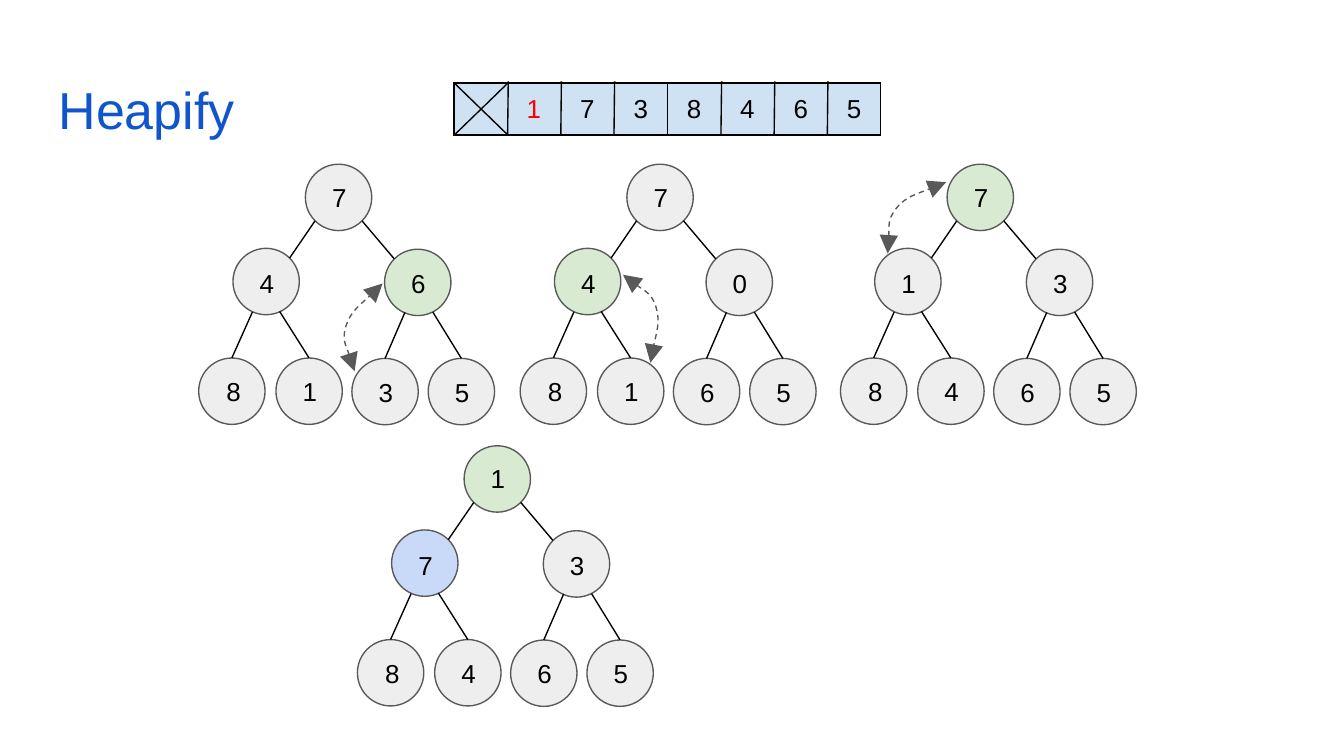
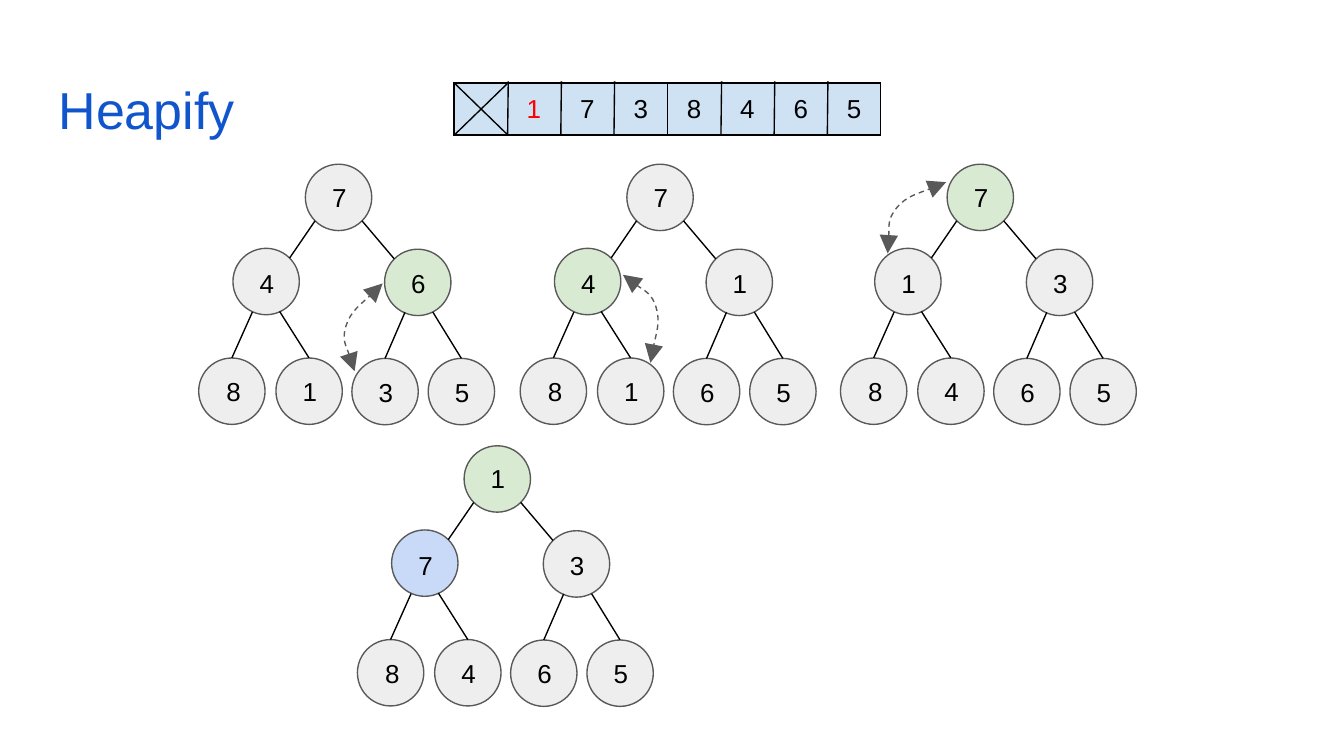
4 0: 0 -> 1
